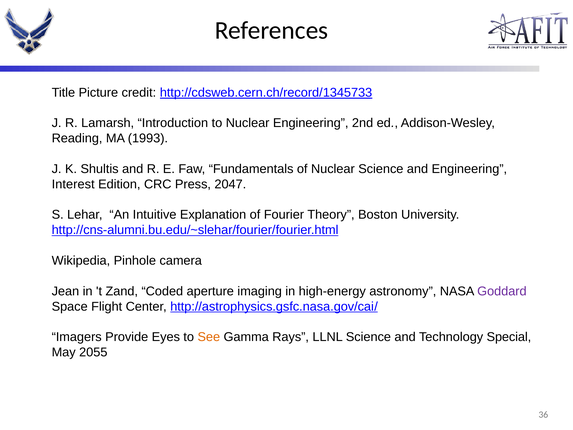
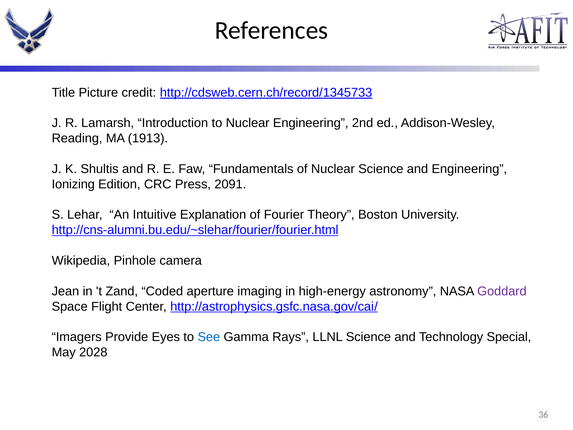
1993: 1993 -> 1913
Interest: Interest -> Ionizing
2047: 2047 -> 2091
See colour: orange -> blue
2055: 2055 -> 2028
